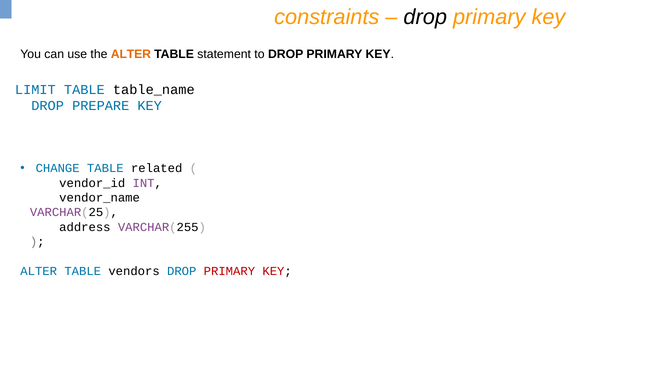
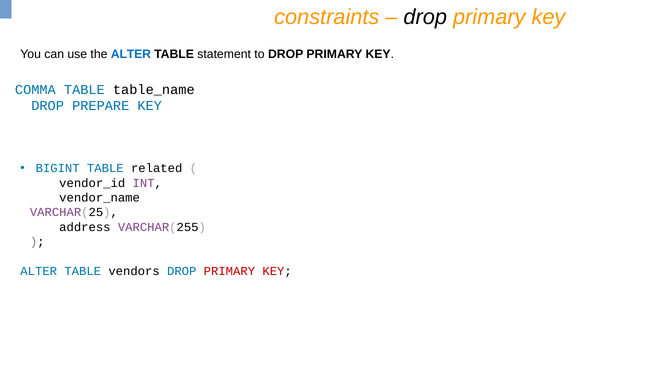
ALTER at (131, 54) colour: orange -> blue
LIMIT: LIMIT -> COMMA
CHANGE: CHANGE -> BIGINT
